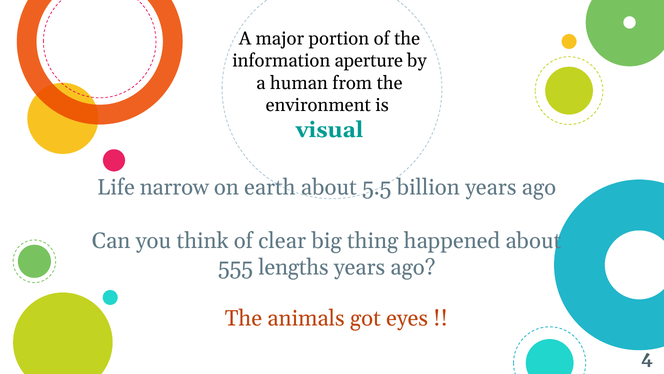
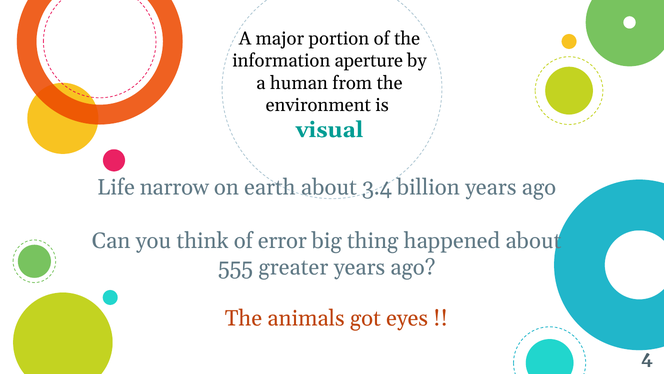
5.5: 5.5 -> 3.4
clear: clear -> error
lengths: lengths -> greater
